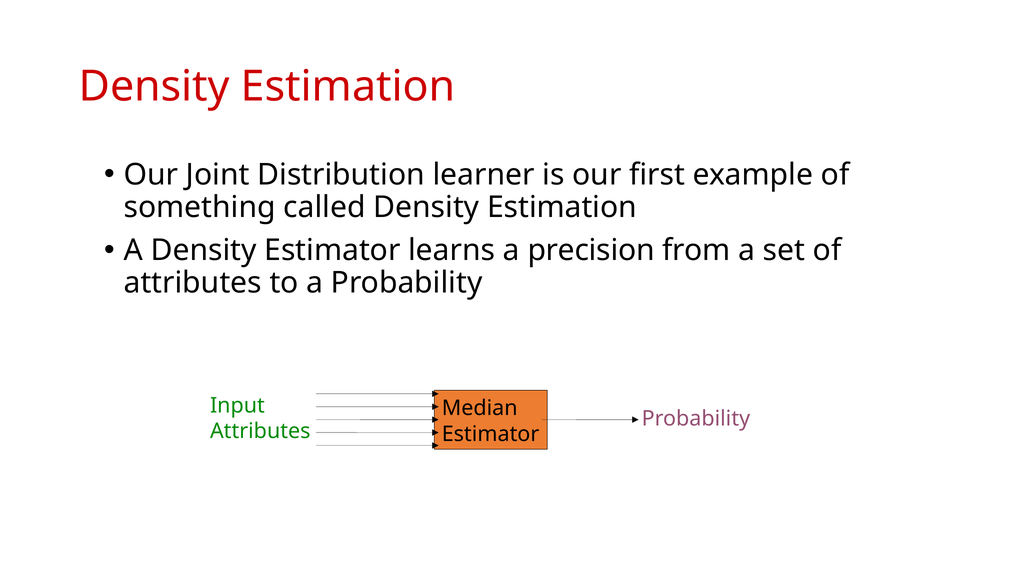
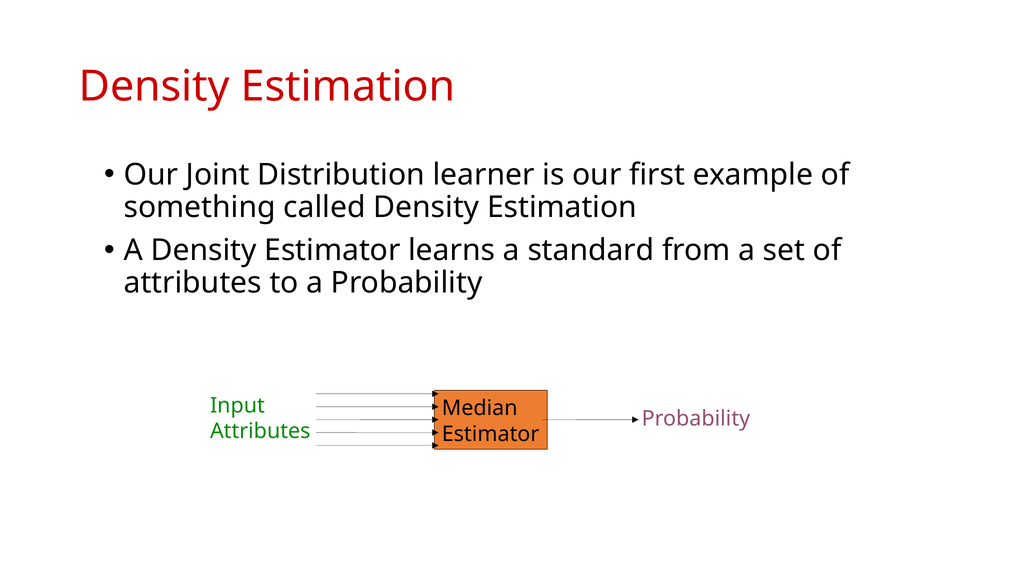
precision: precision -> standard
